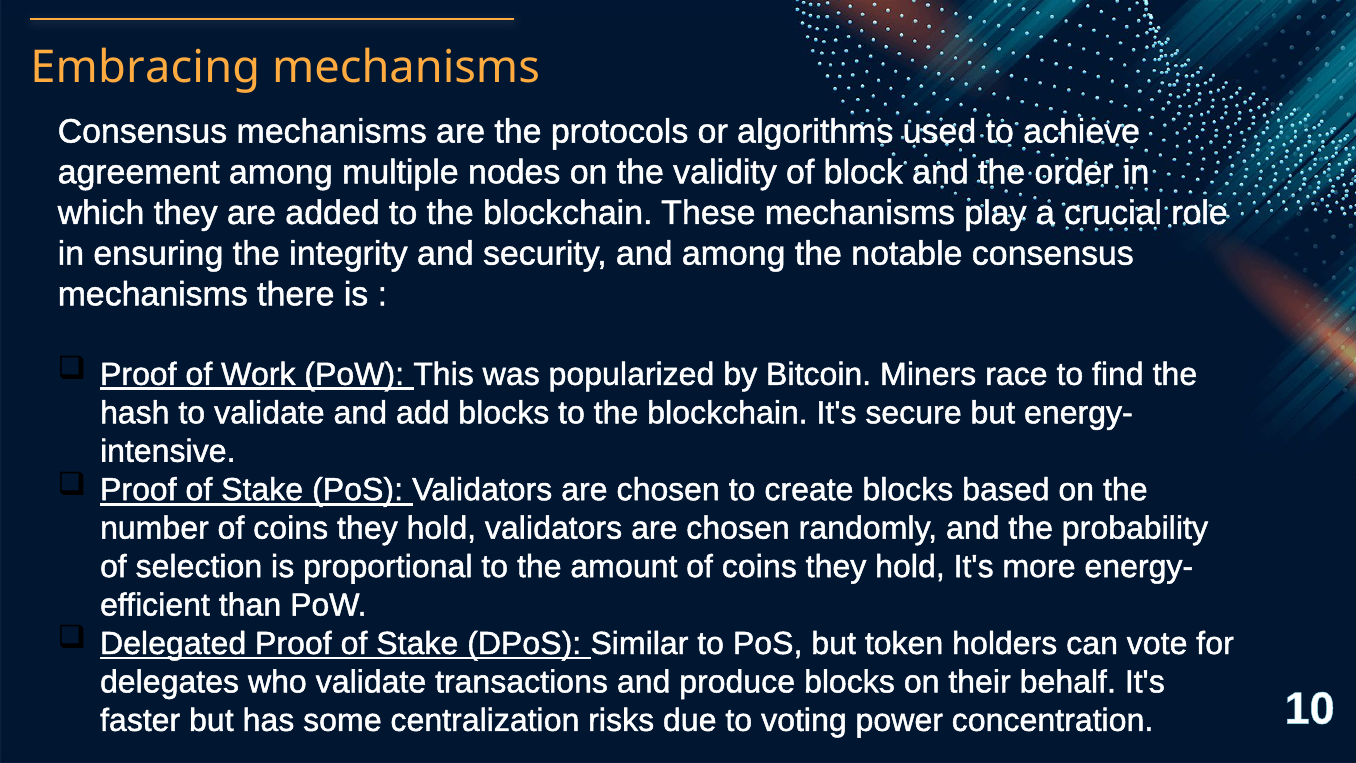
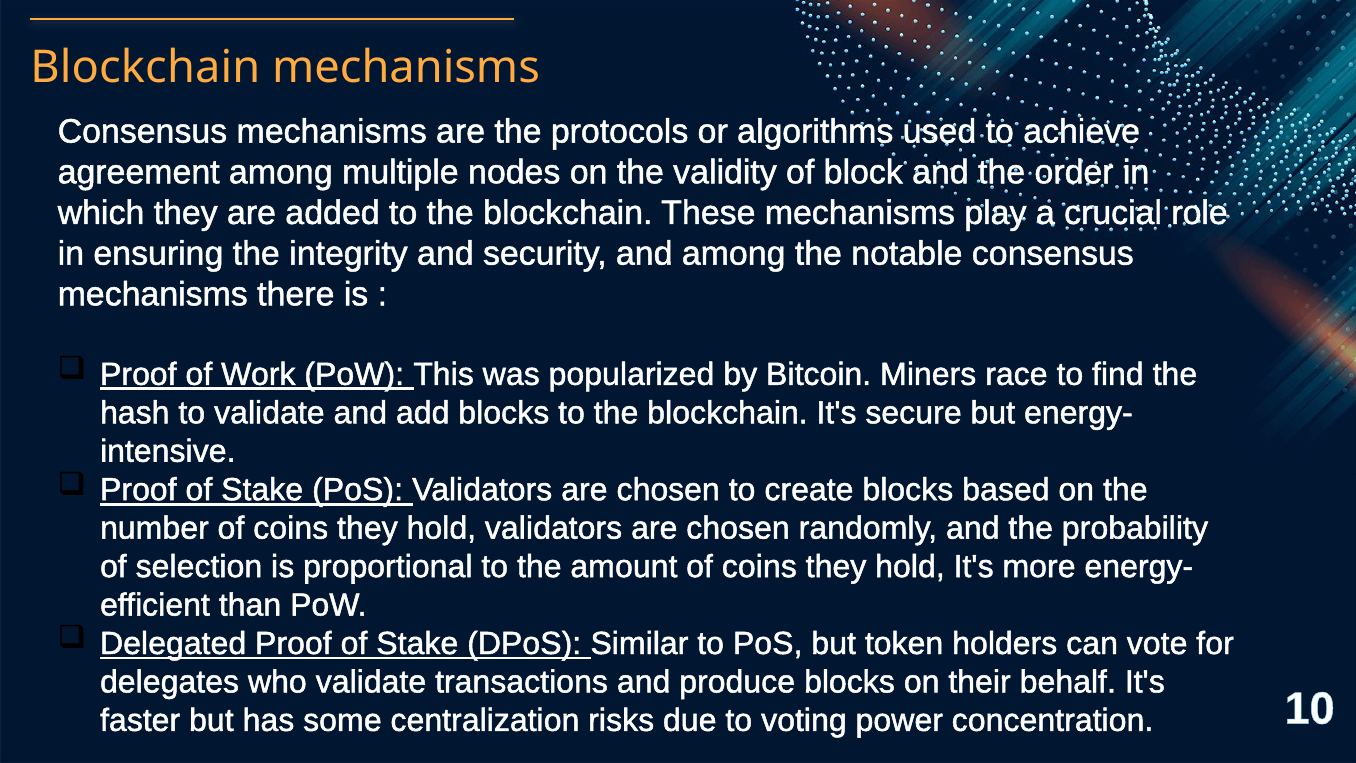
Embracing at (145, 67): Embracing -> Blockchain
